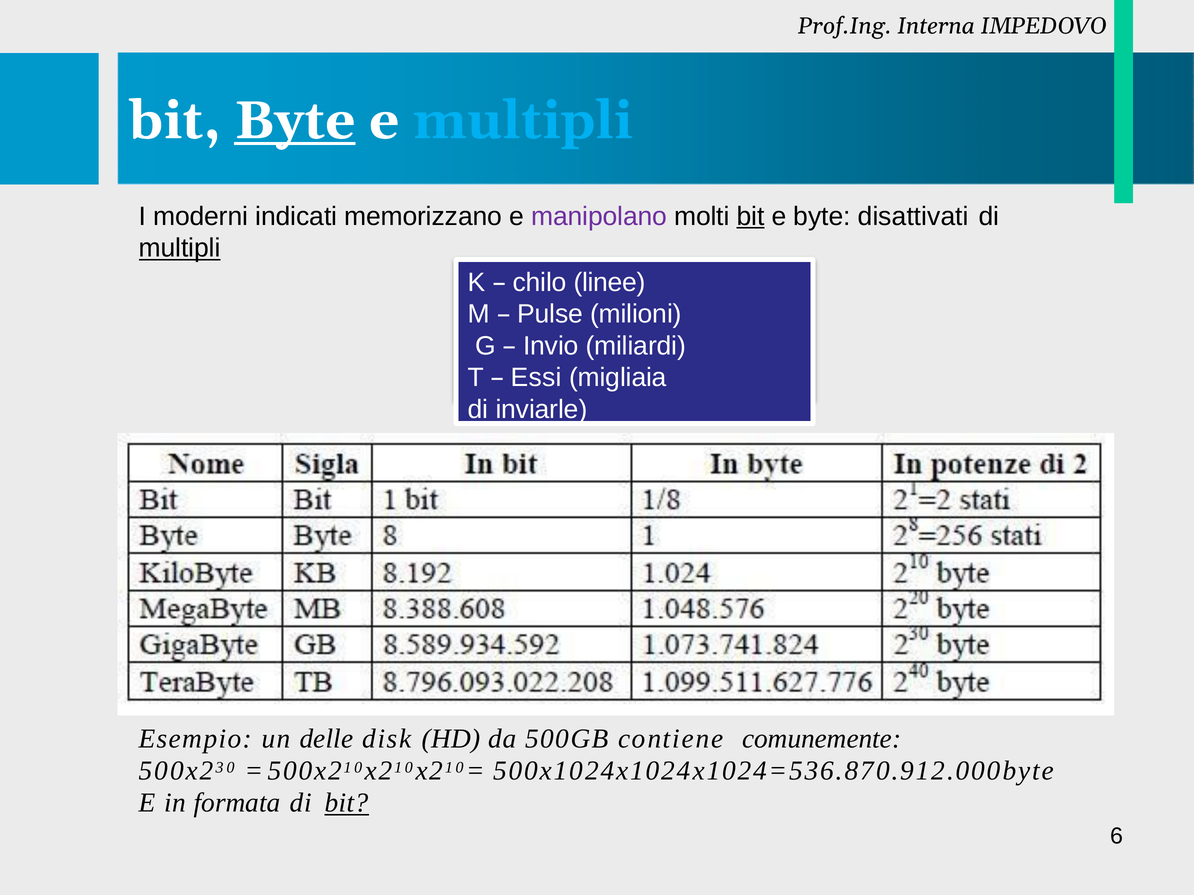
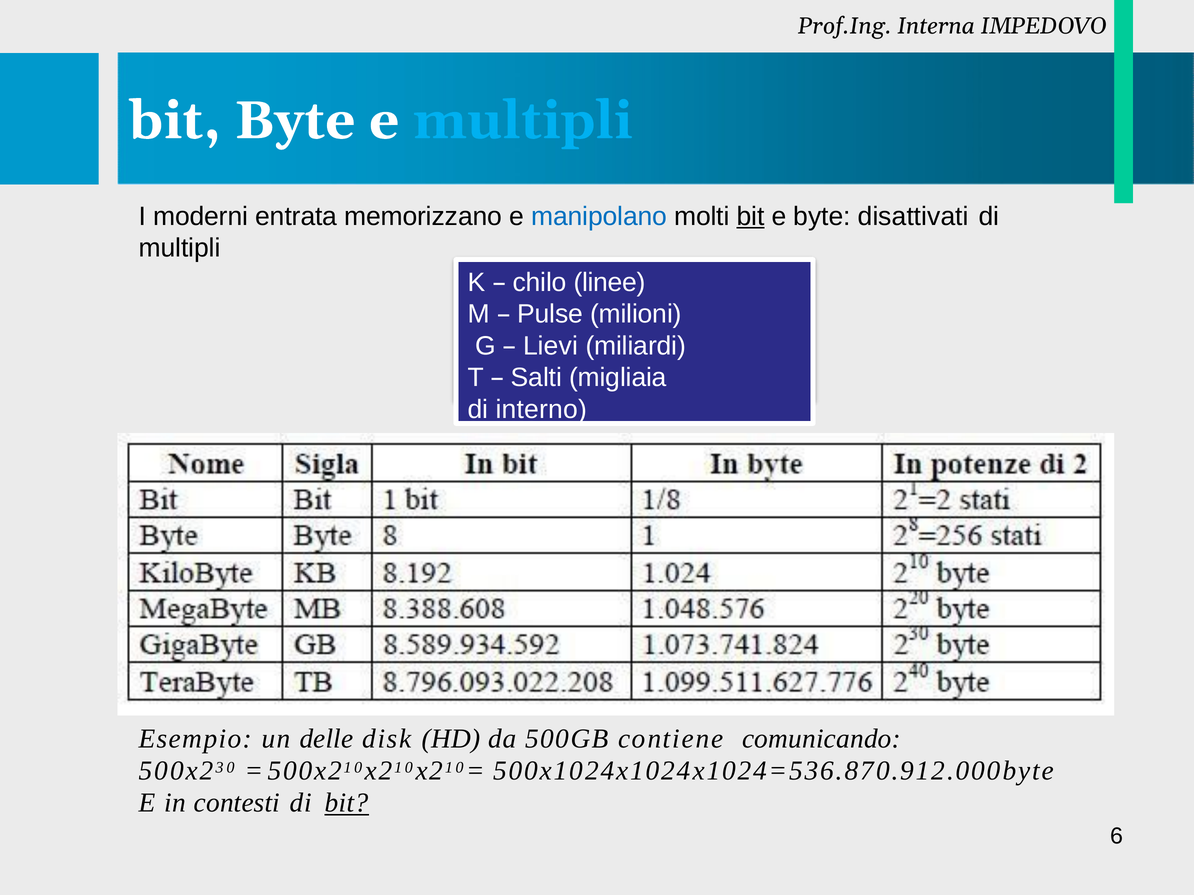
Byte at (295, 121) underline: present -> none
indicati: indicati -> entrata
manipolano colour: purple -> blue
multipli at (180, 248) underline: present -> none
Invio: Invio -> Lievi
Essi: Essi -> Salti
inviarle: inviarle -> interno
comunemente: comunemente -> comunicando
formata: formata -> contesti
